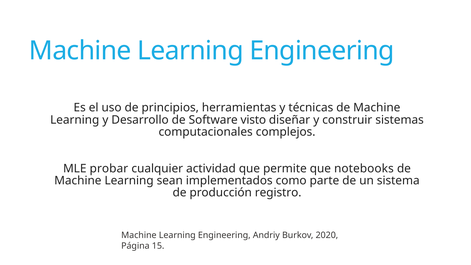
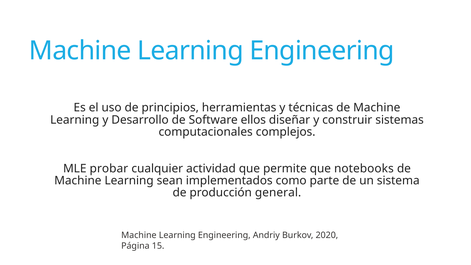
visto: visto -> ellos
registro: registro -> general
